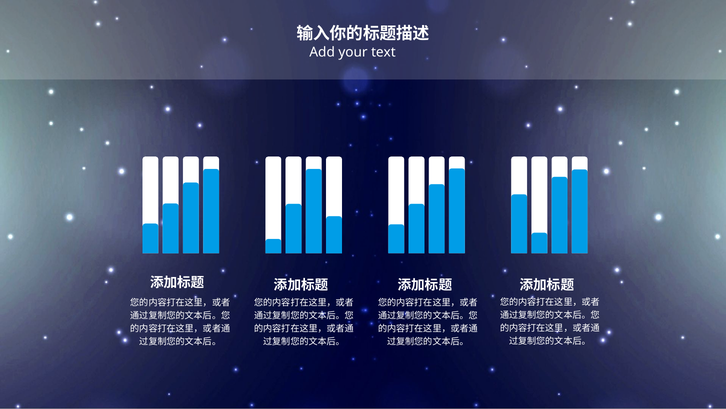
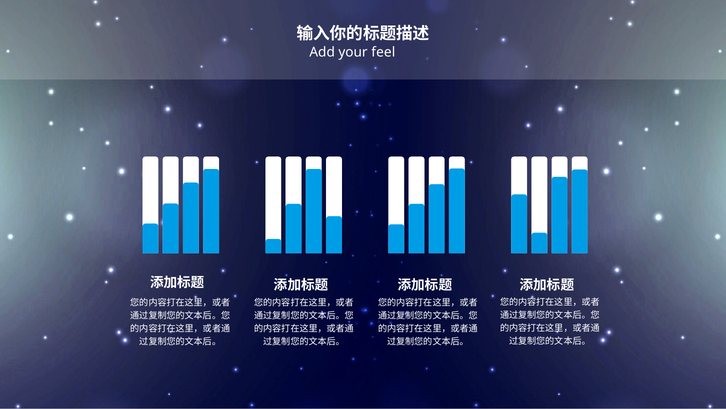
text: text -> feel
